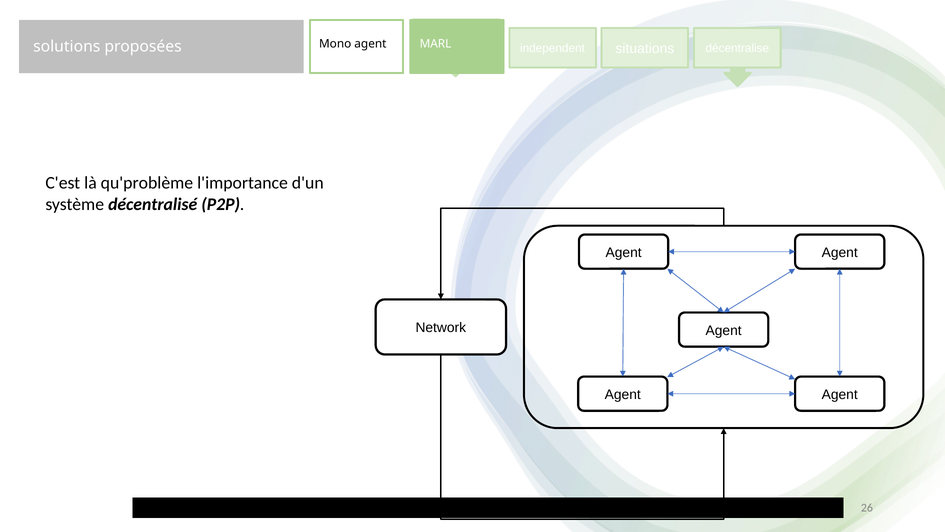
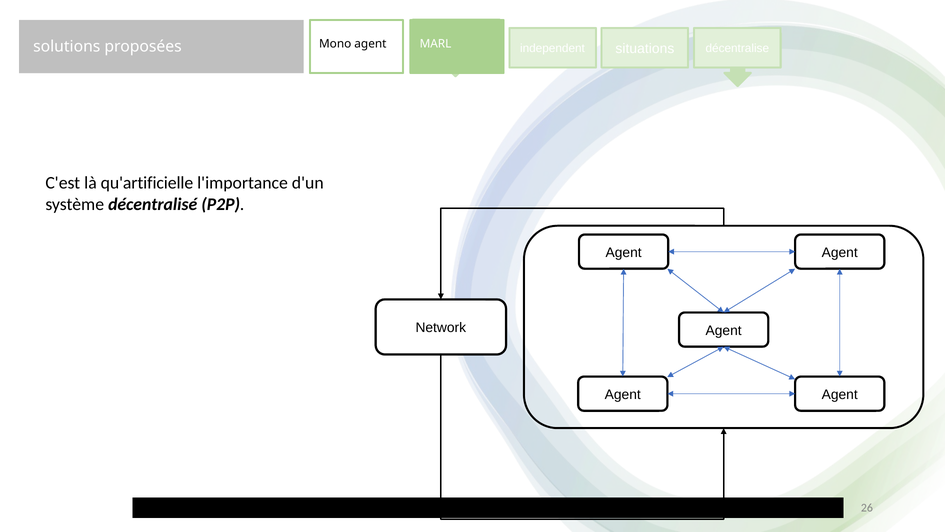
qu'problème: qu'problème -> qu'artificielle
